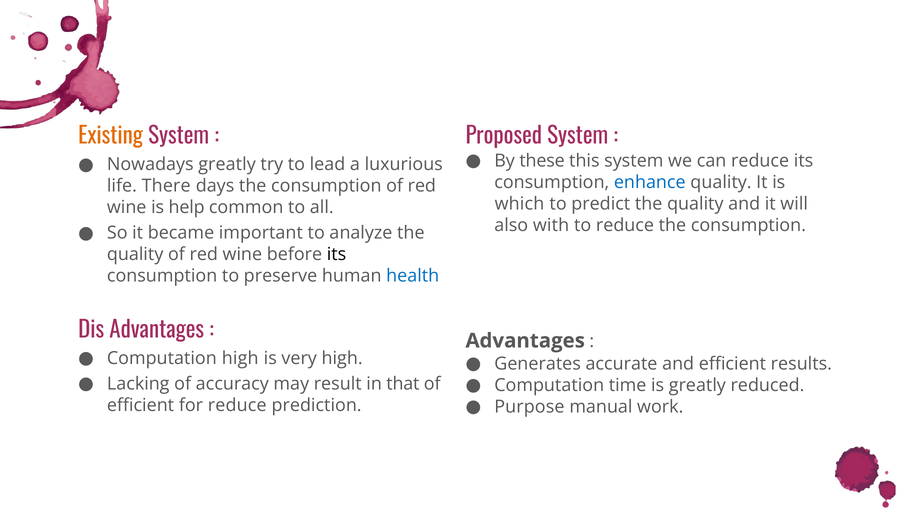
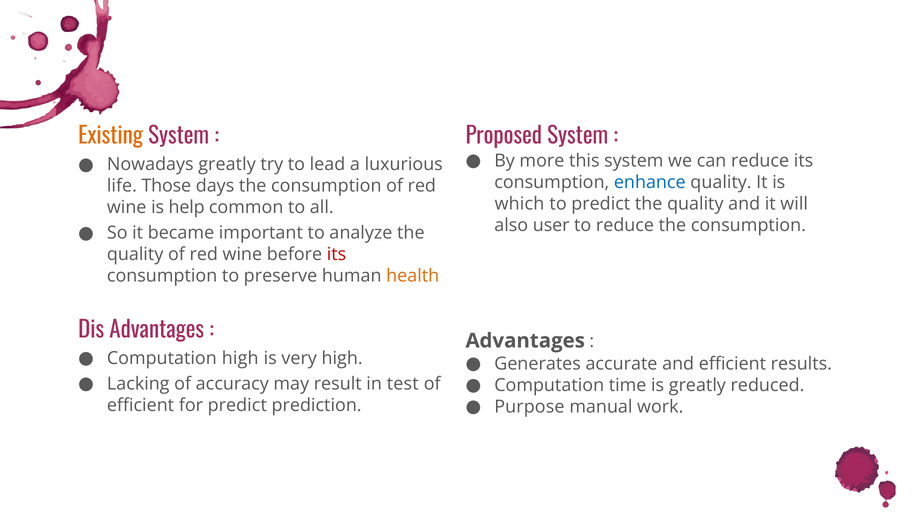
these: these -> more
There: There -> Those
with: with -> user
its at (337, 254) colour: black -> red
health colour: blue -> orange
that: that -> test
for reduce: reduce -> predict
